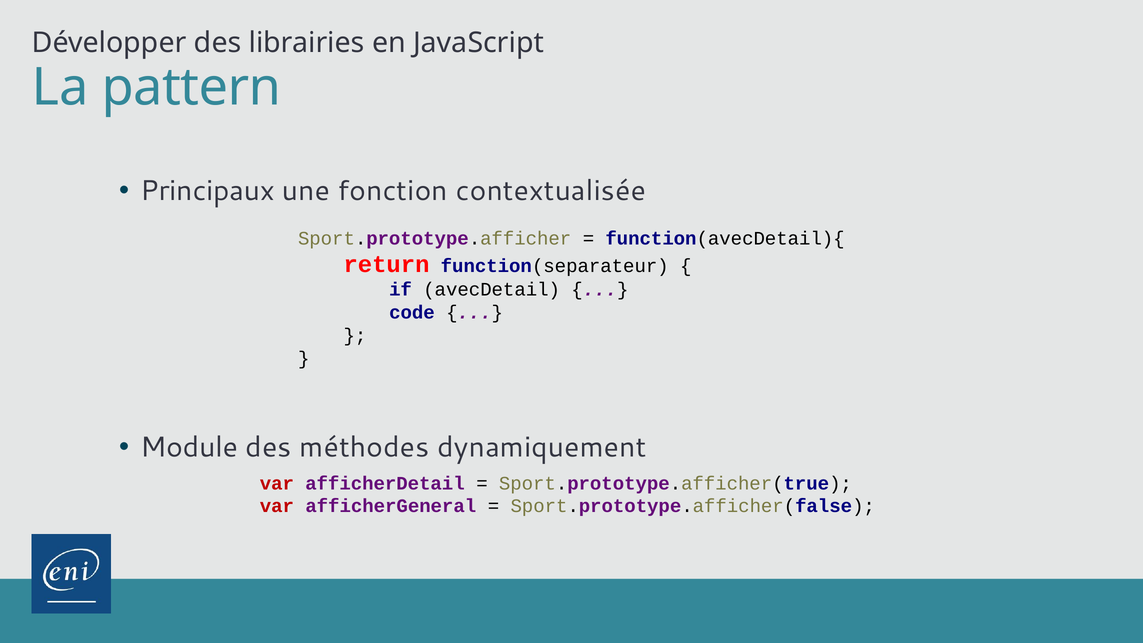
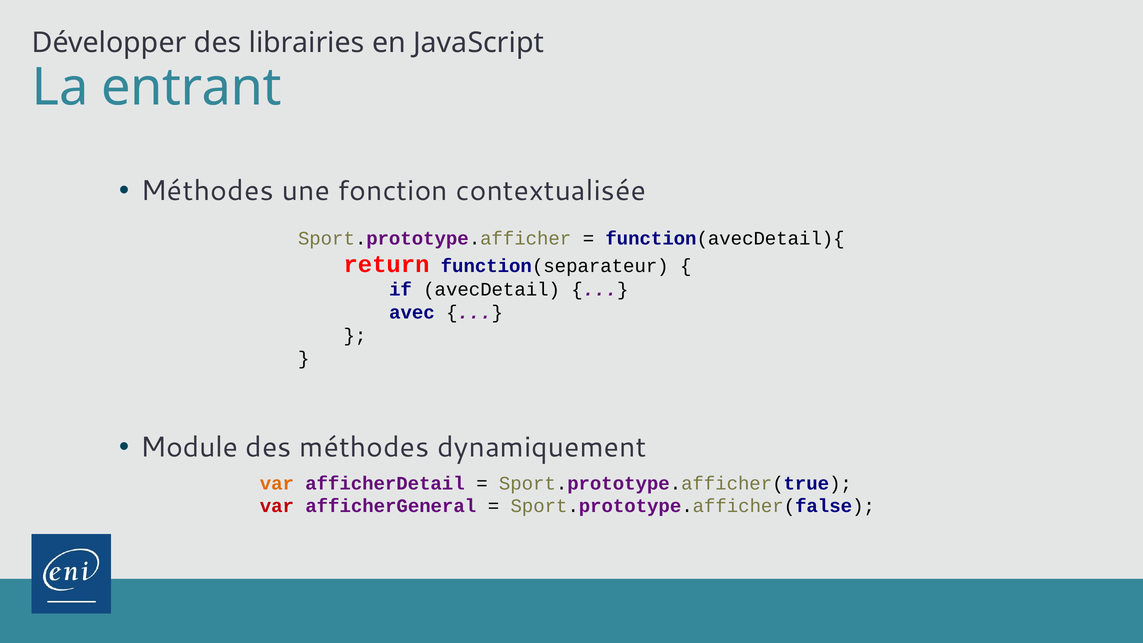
pattern: pattern -> entrant
Principaux at (207, 191): Principaux -> Méthodes
code: code -> avec
var at (277, 483) colour: red -> orange
